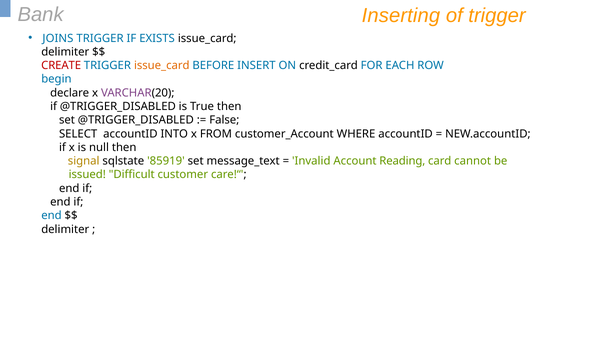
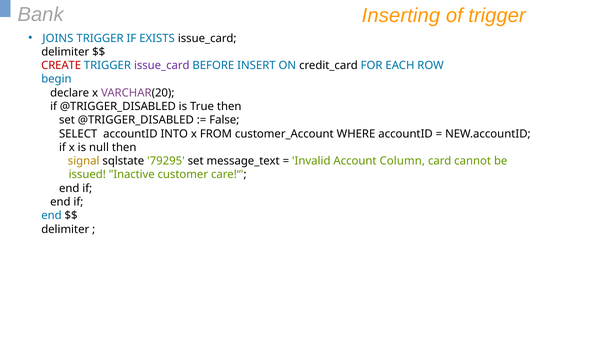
issue_card at (162, 66) colour: orange -> purple
85919: 85919 -> 79295
Reading: Reading -> Column
Difficult: Difficult -> Inactive
